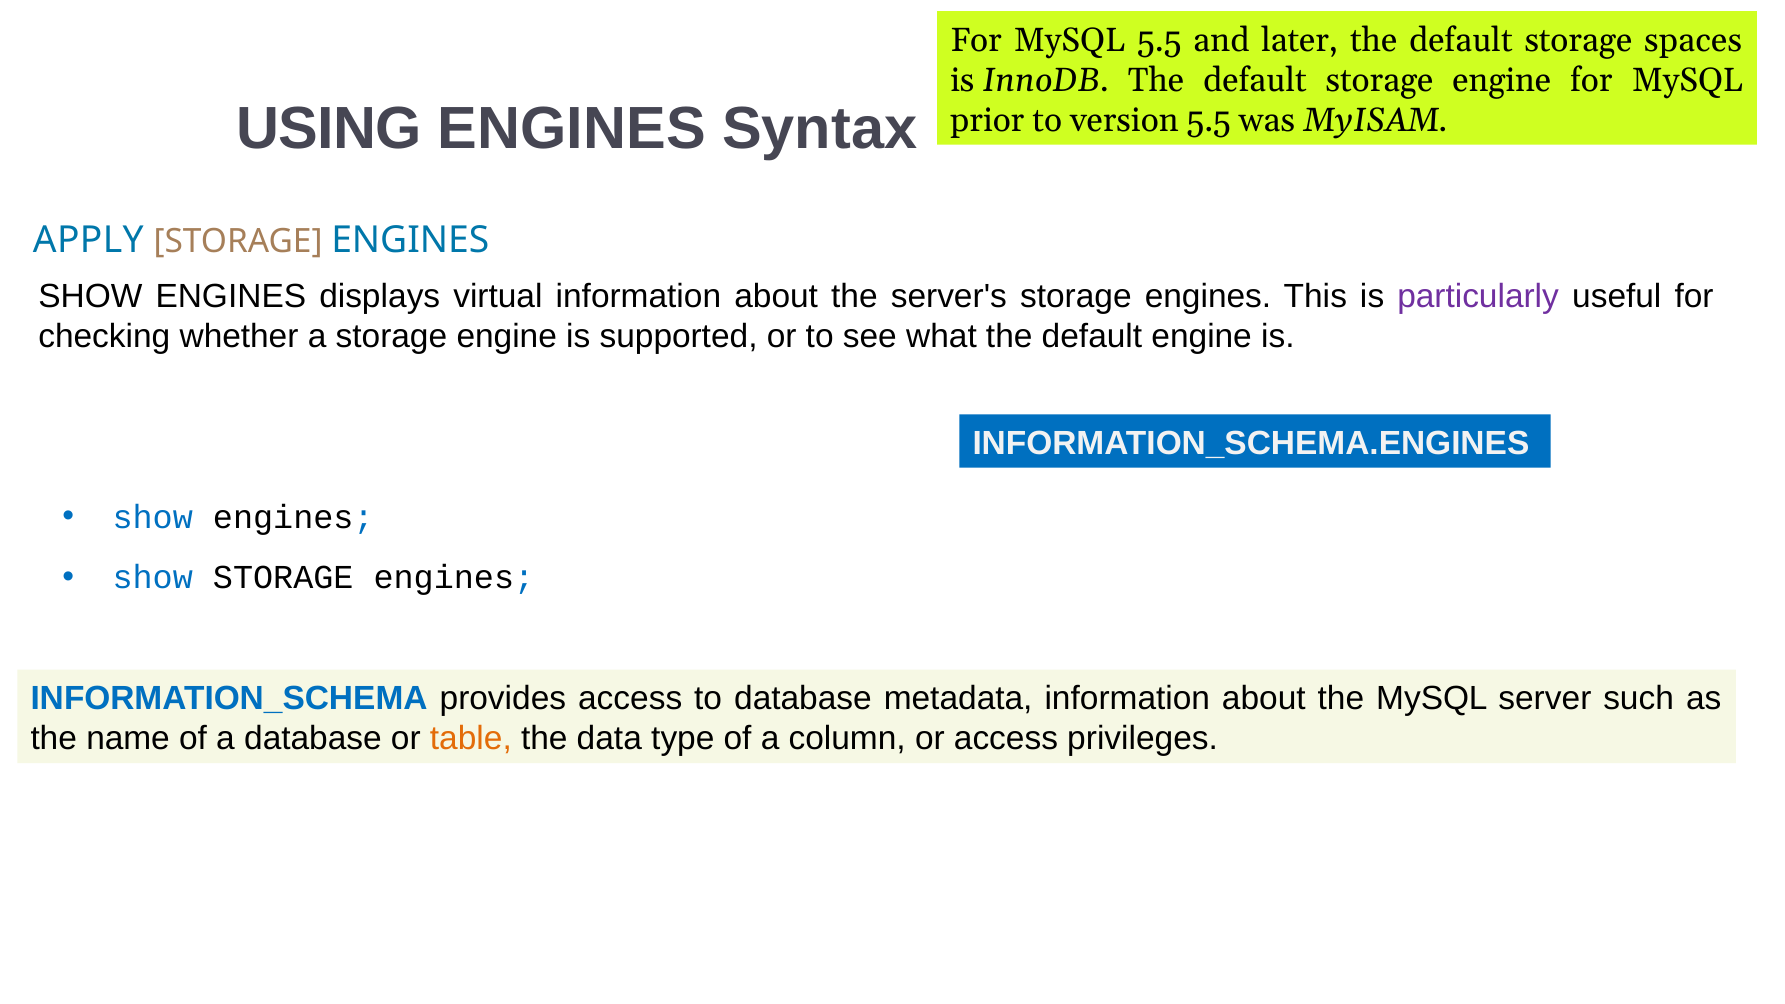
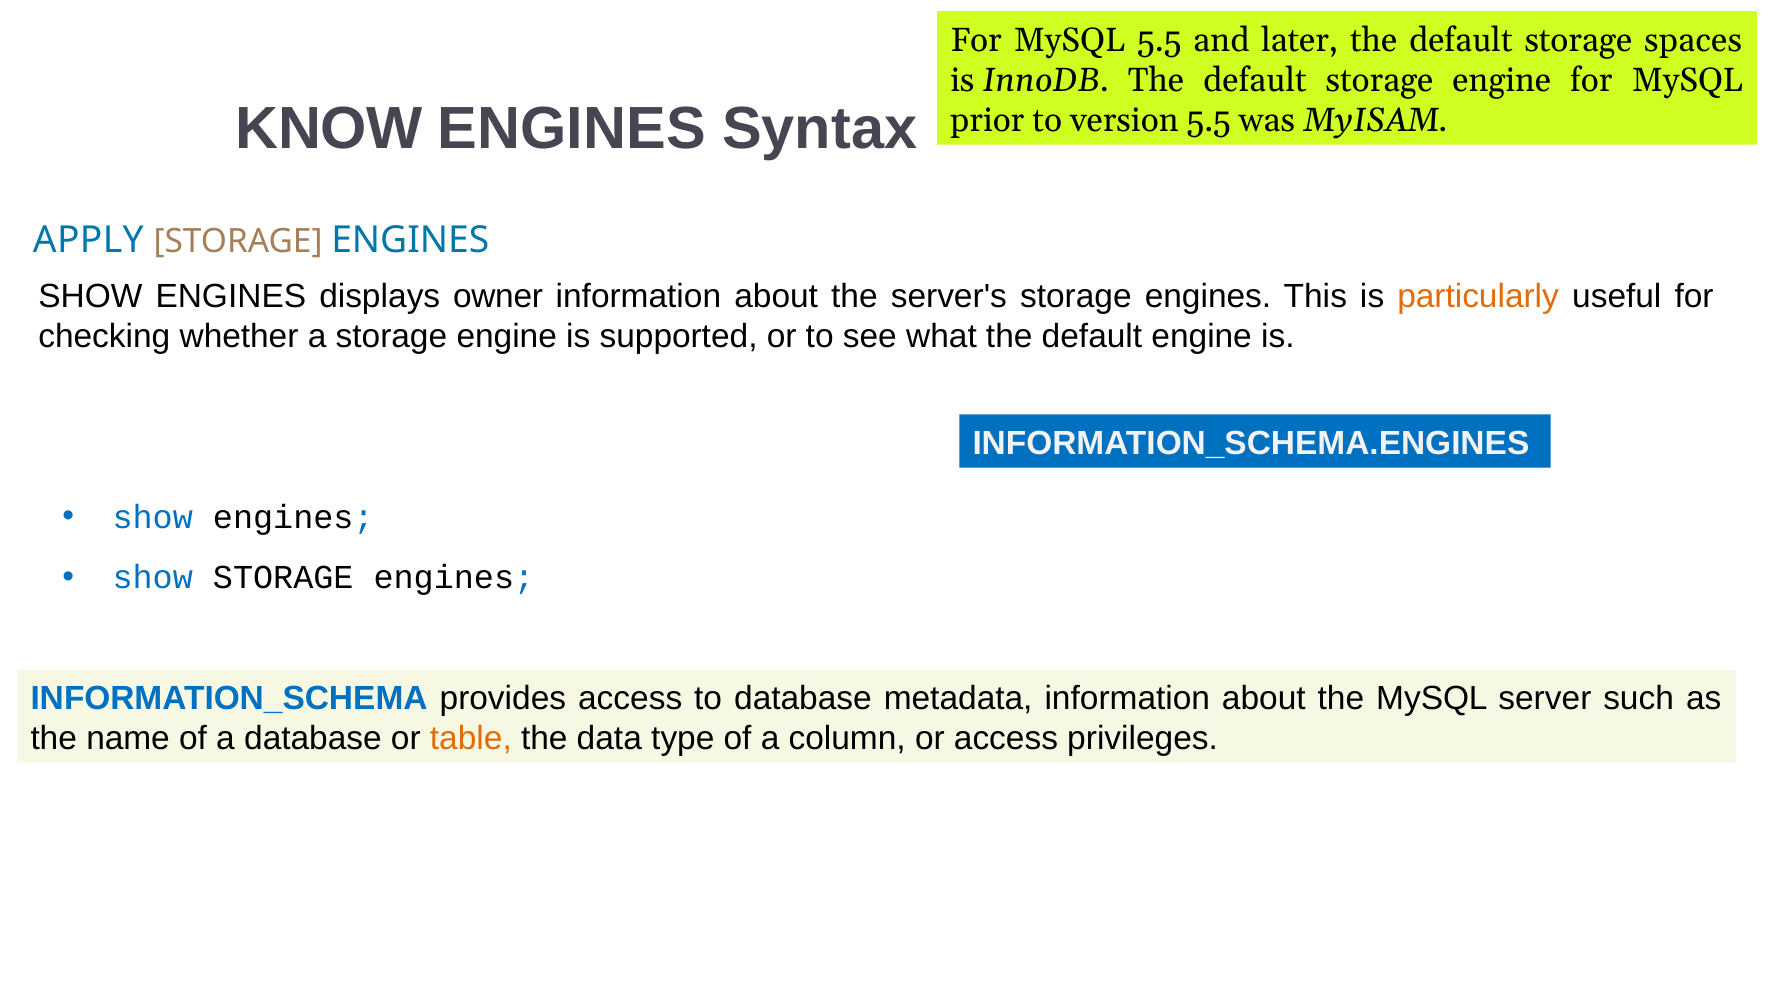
USING: USING -> KNOW
virtual: virtual -> owner
particularly colour: purple -> orange
